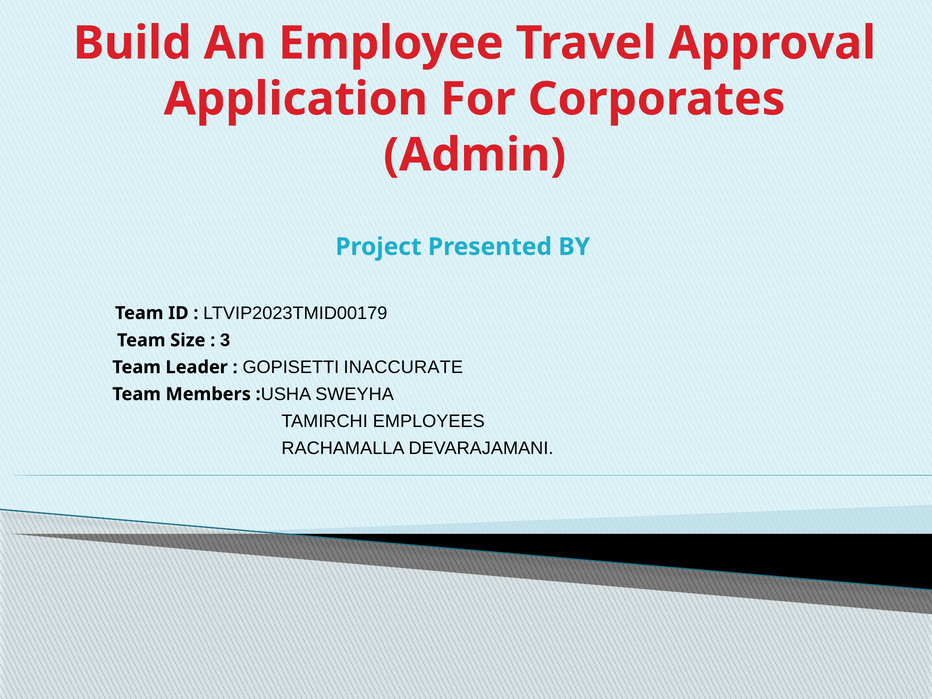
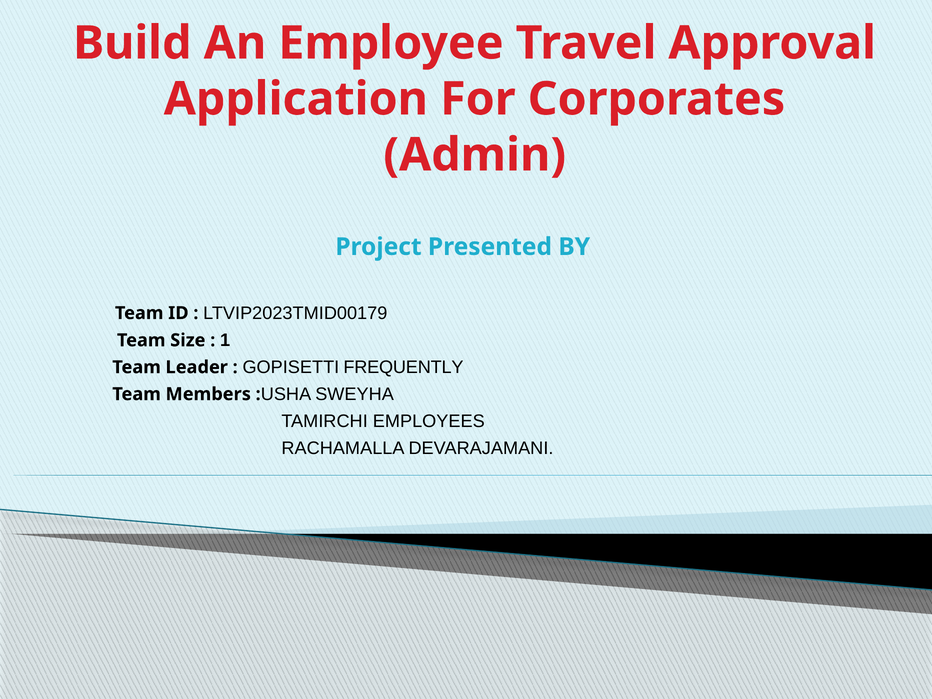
3: 3 -> 1
INACCURATE: INACCURATE -> FREQUENTLY
